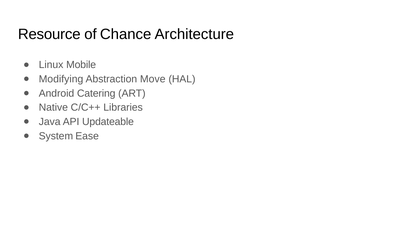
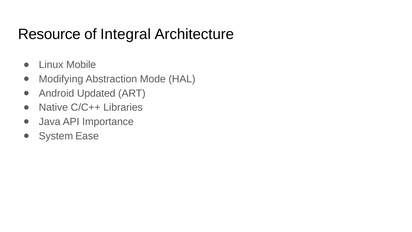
Chance: Chance -> Integral
Move: Move -> Mode
Catering: Catering -> Updated
Updateable: Updateable -> Importance
